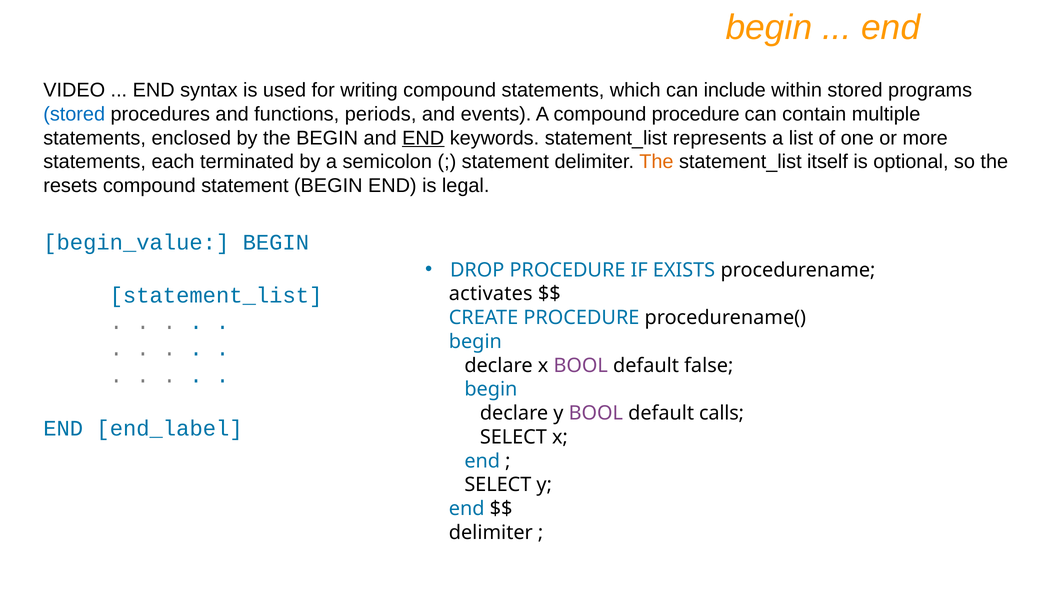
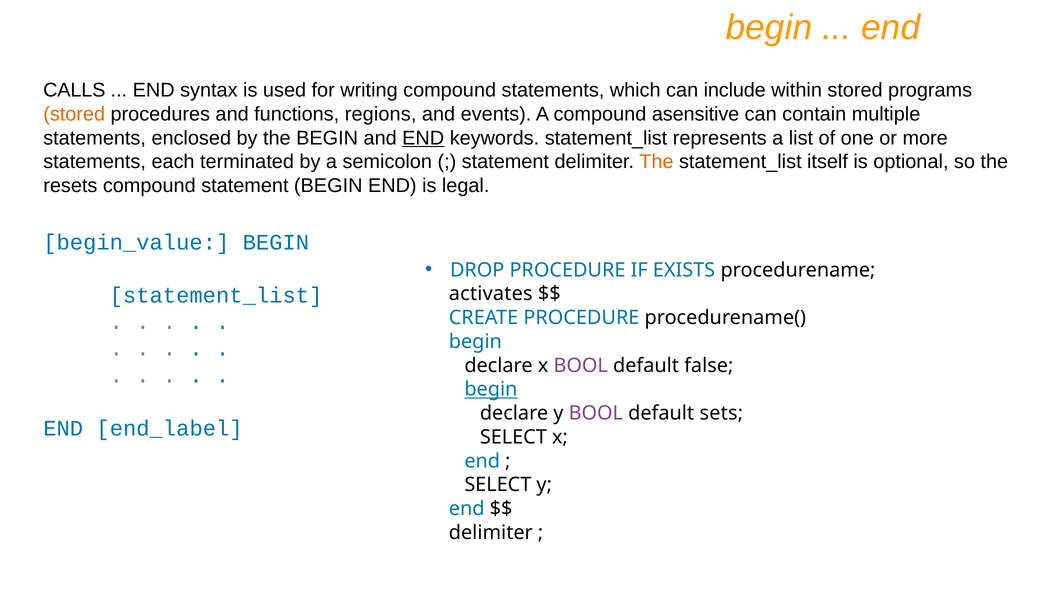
VIDEO: VIDEO -> CALLS
stored at (74, 114) colour: blue -> orange
periods: periods -> regions
compound procedure: procedure -> asensitive
begin at (491, 389) underline: none -> present
calls: calls -> sets
